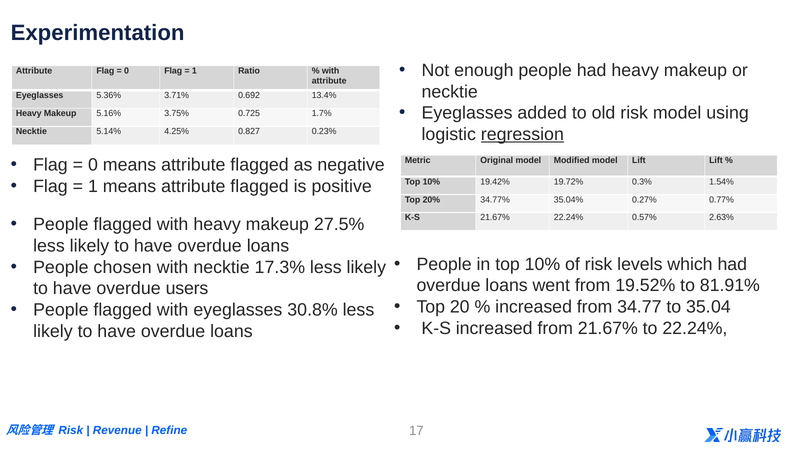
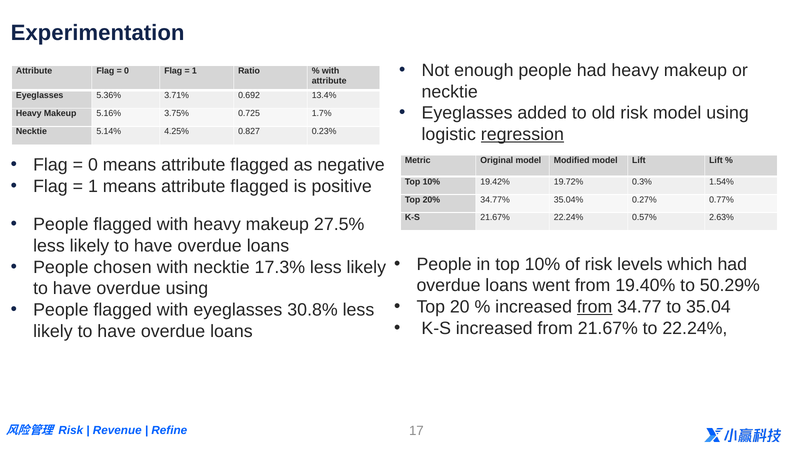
19.52%: 19.52% -> 19.40%
81.91%: 81.91% -> 50.29%
overdue users: users -> using
from at (595, 307) underline: none -> present
